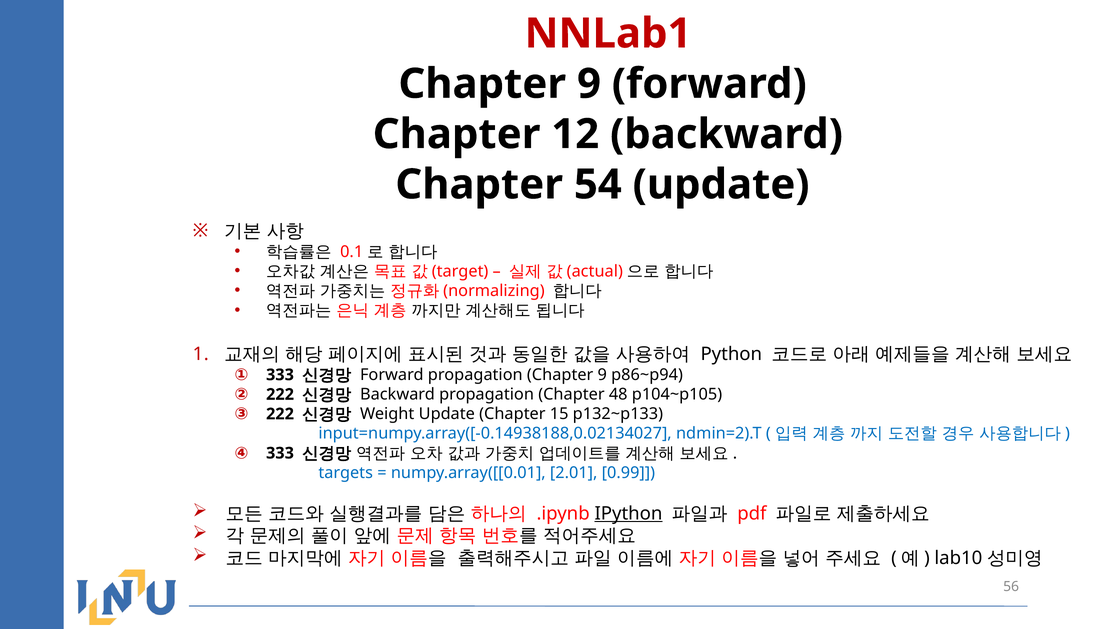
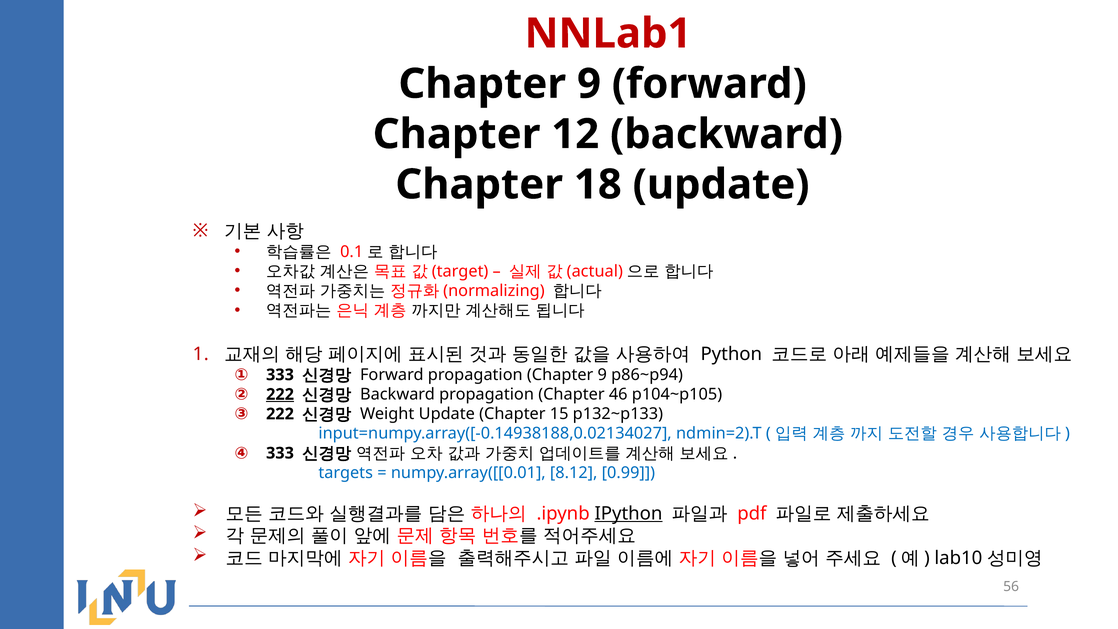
54: 54 -> 18
222 at (280, 394) underline: none -> present
48: 48 -> 46
2.01: 2.01 -> 8.12
